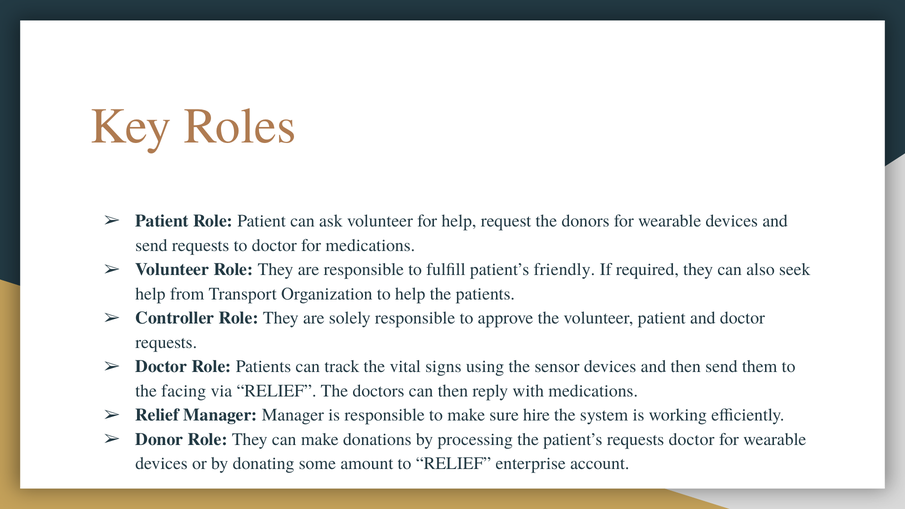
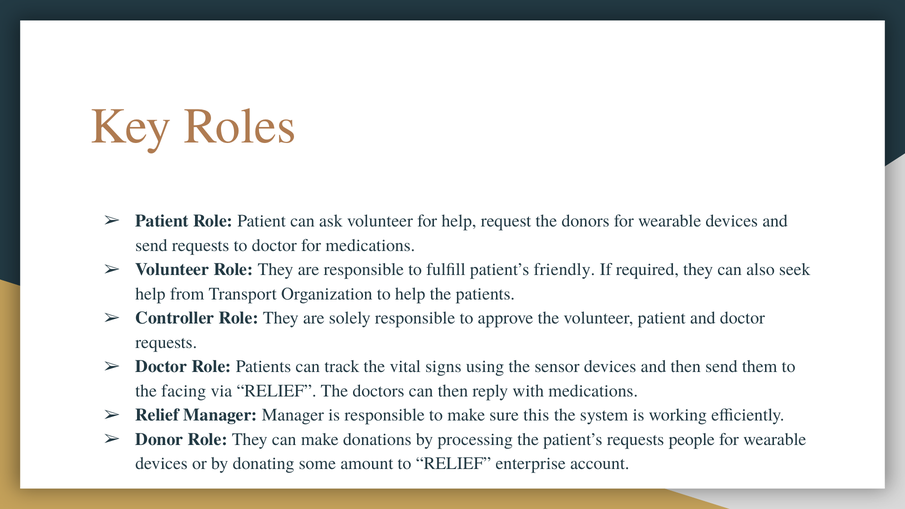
hire: hire -> this
requests doctor: doctor -> people
